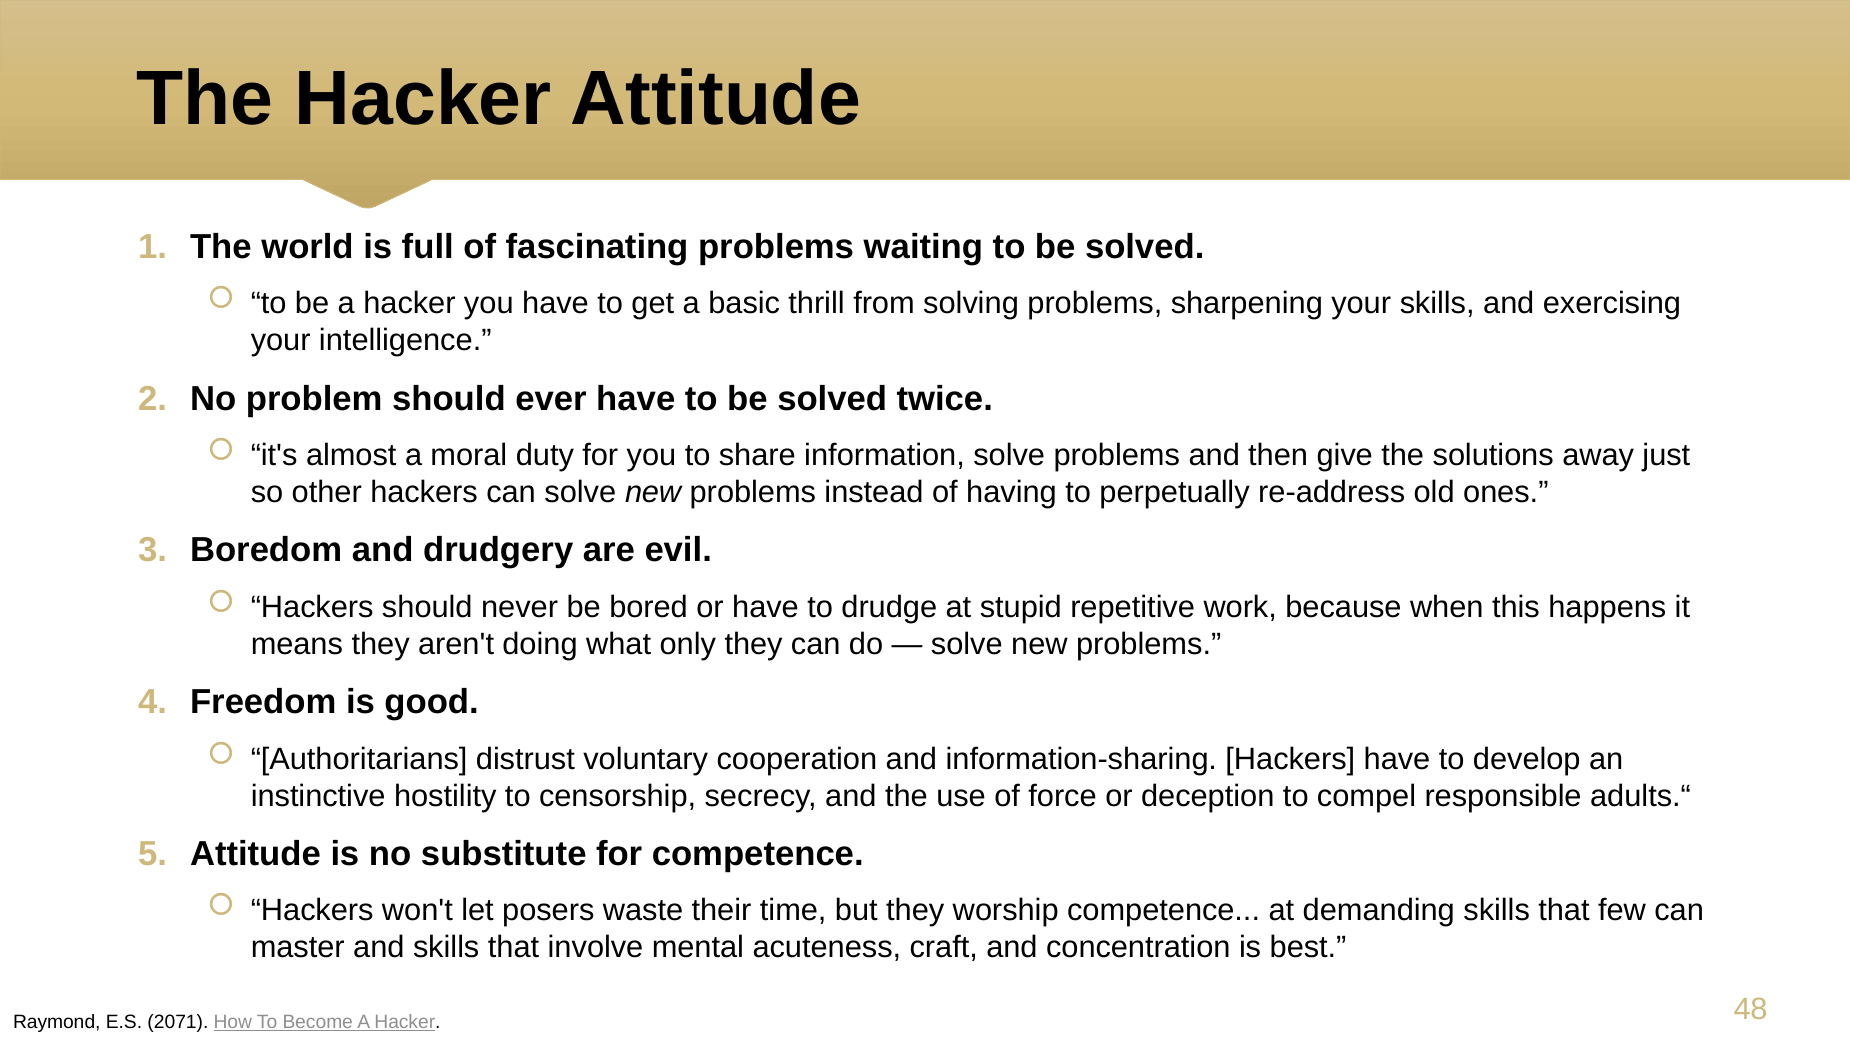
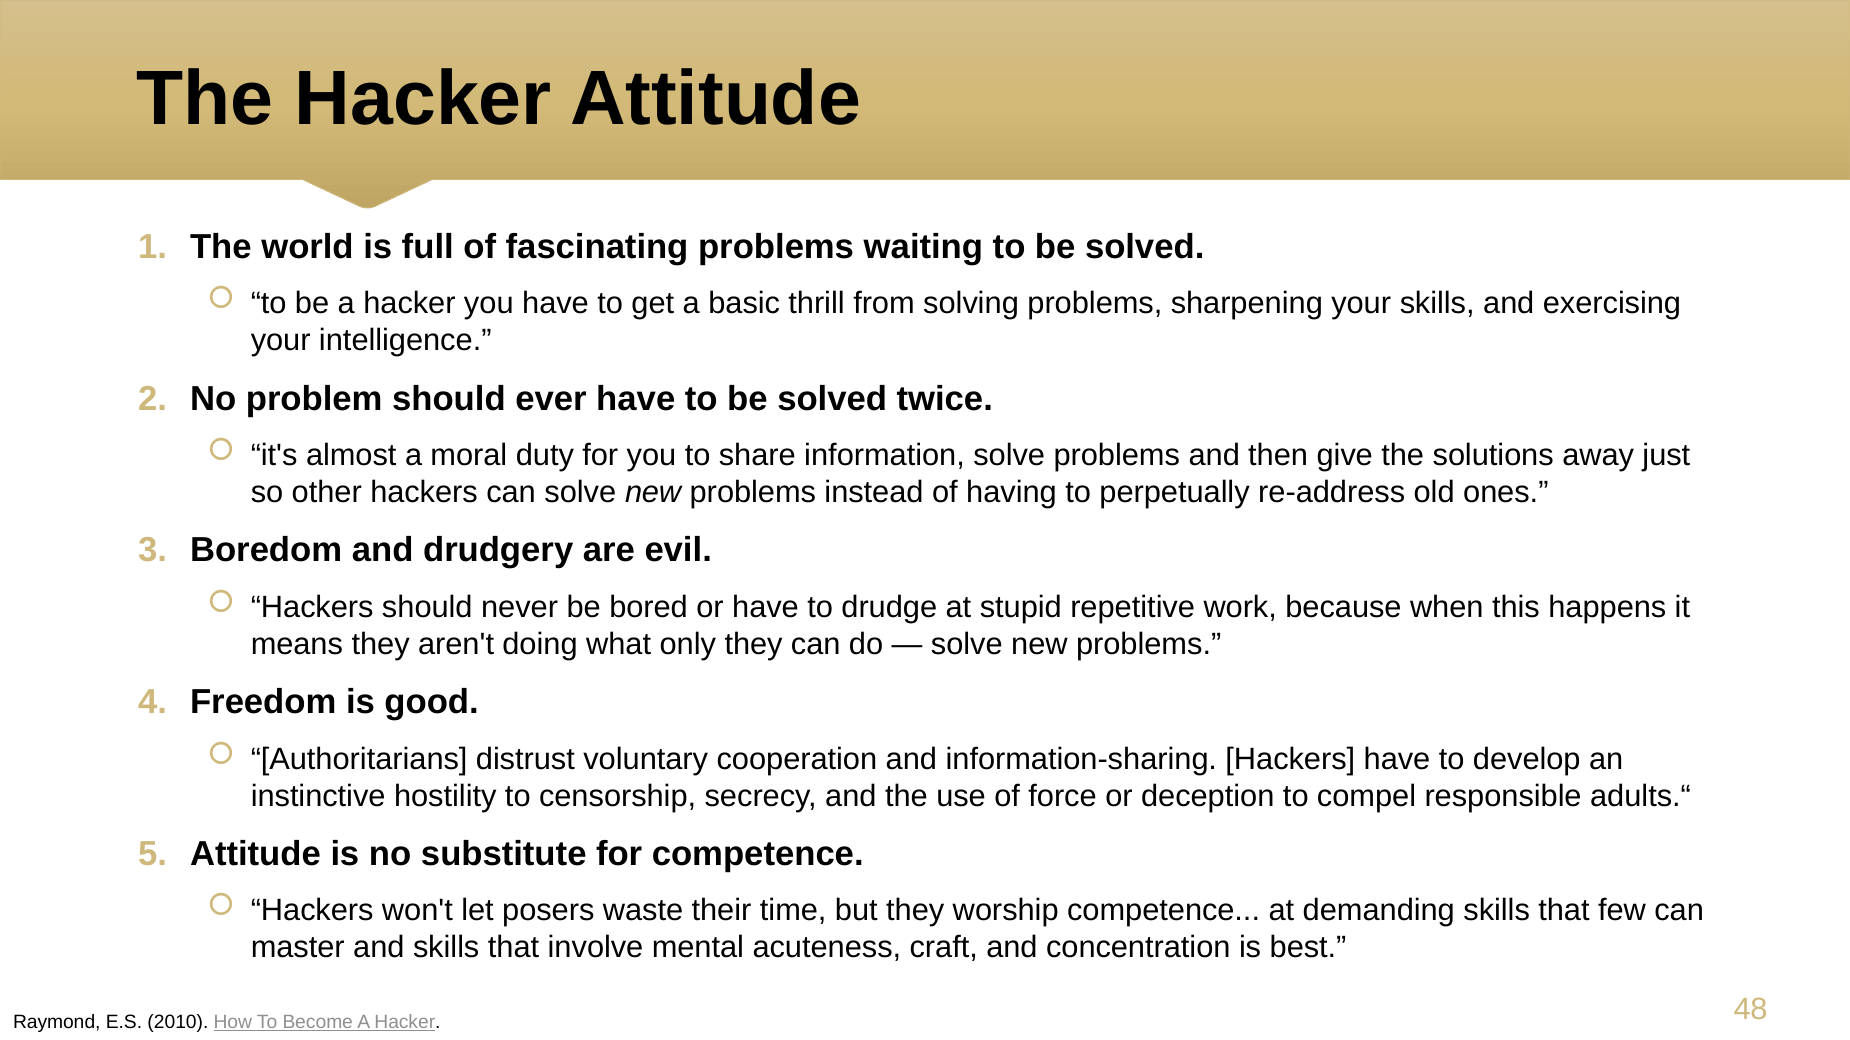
2071: 2071 -> 2010
